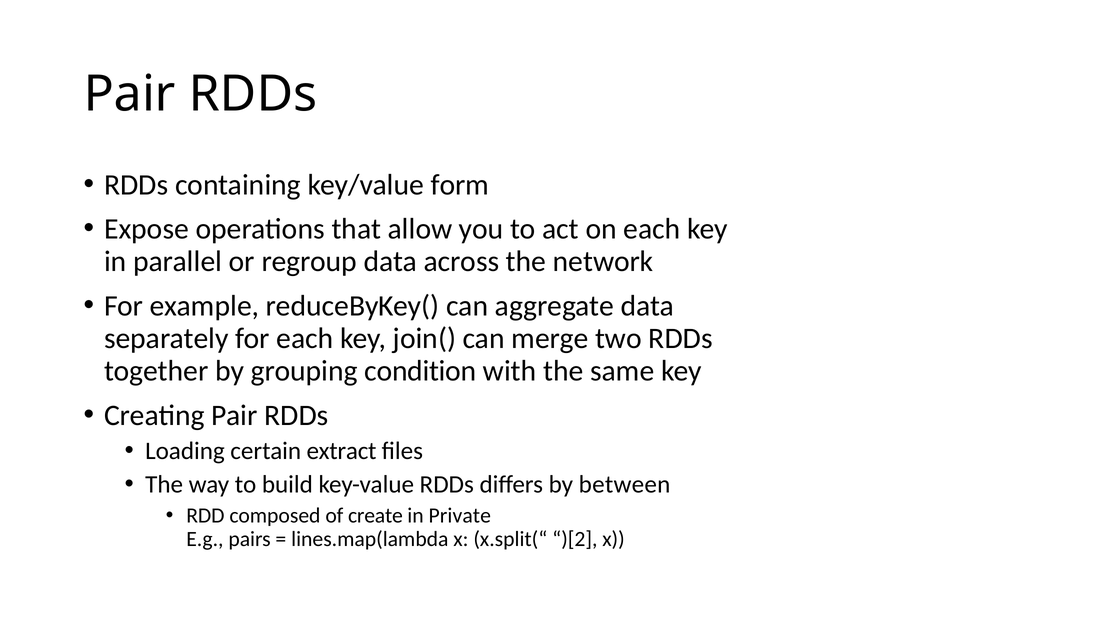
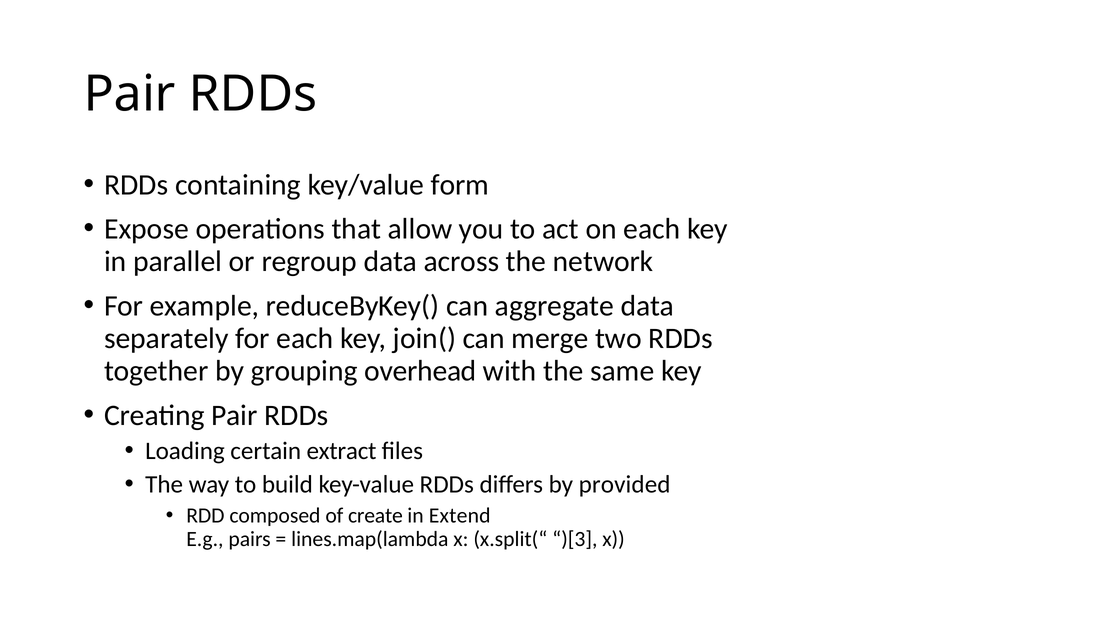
condition: condition -> overhead
between: between -> provided
Private: Private -> Extend
)[2: )[2 -> )[3
